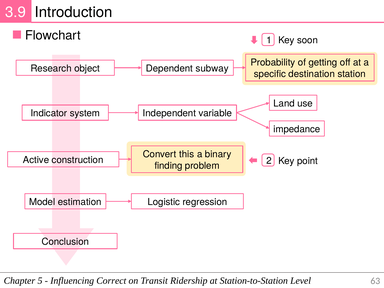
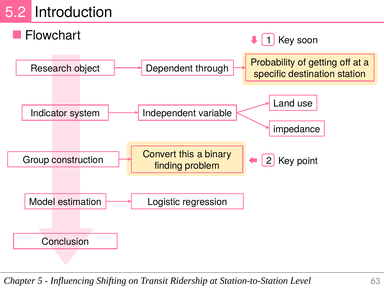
3.9: 3.9 -> 5.2
subway: subway -> through
Active: Active -> Group
Correct: Correct -> Shifting
